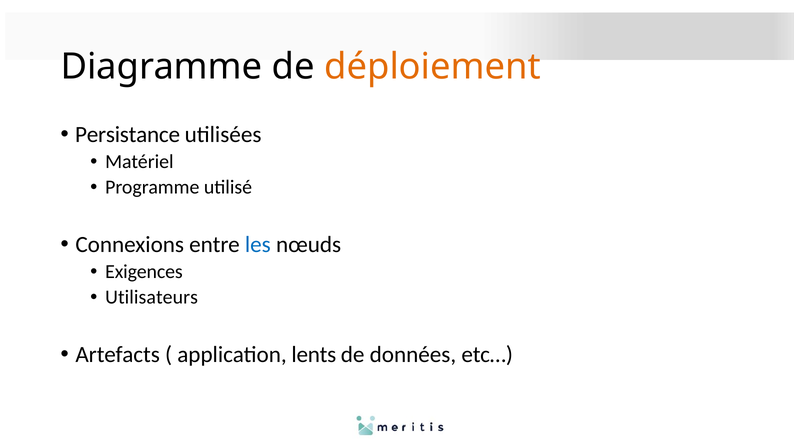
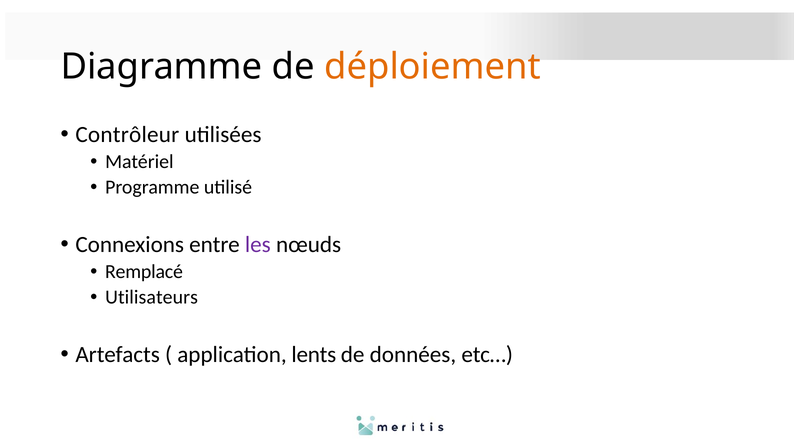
Persistance: Persistance -> Contrôleur
les colour: blue -> purple
Exigences: Exigences -> Remplacé
